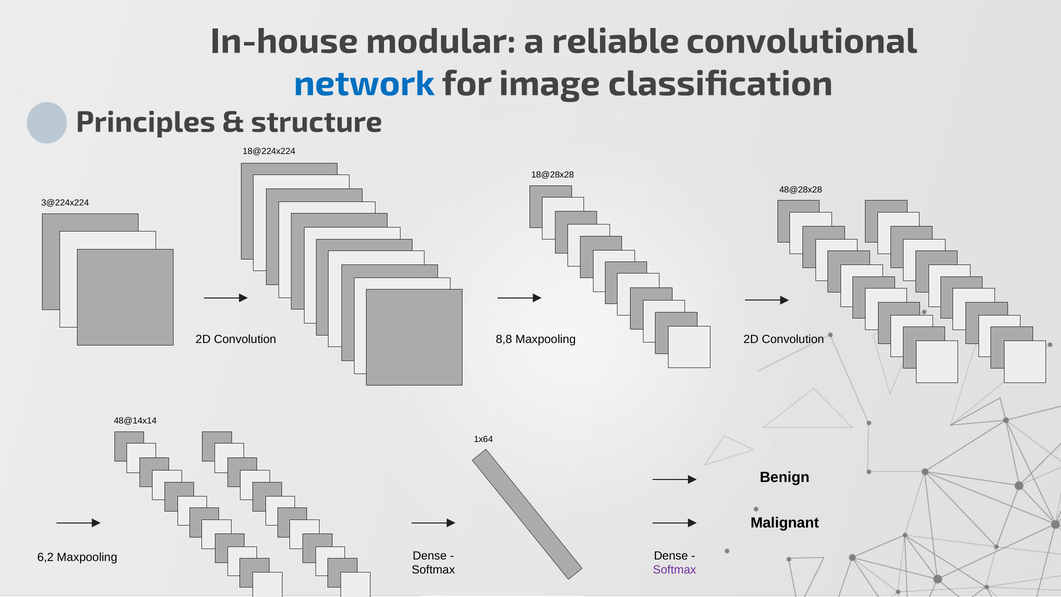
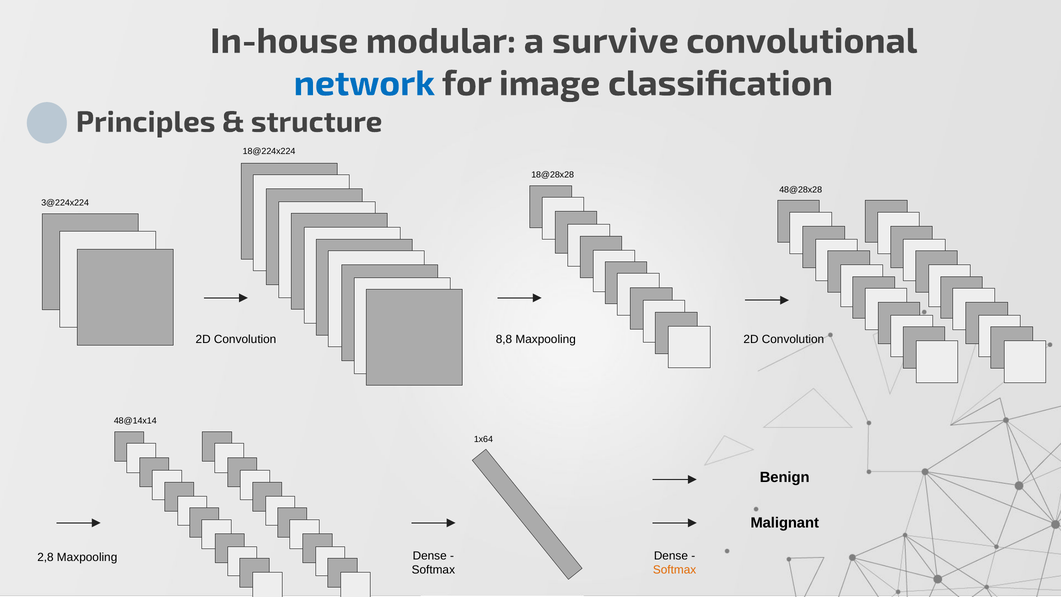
reliable: reliable -> survive
6,2: 6,2 -> 2,8
Softmax at (675, 570) colour: purple -> orange
